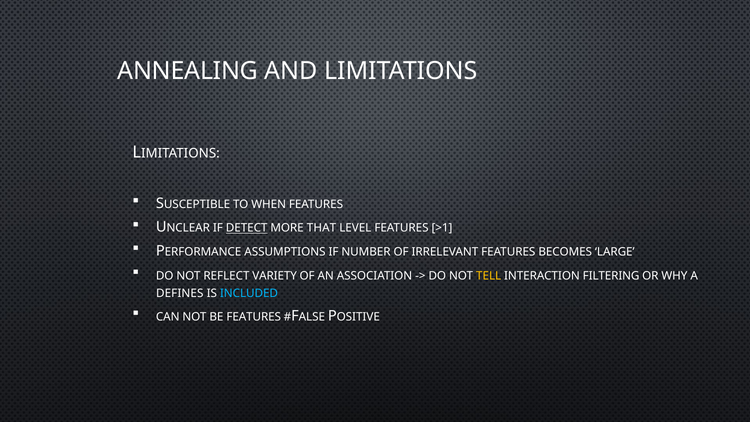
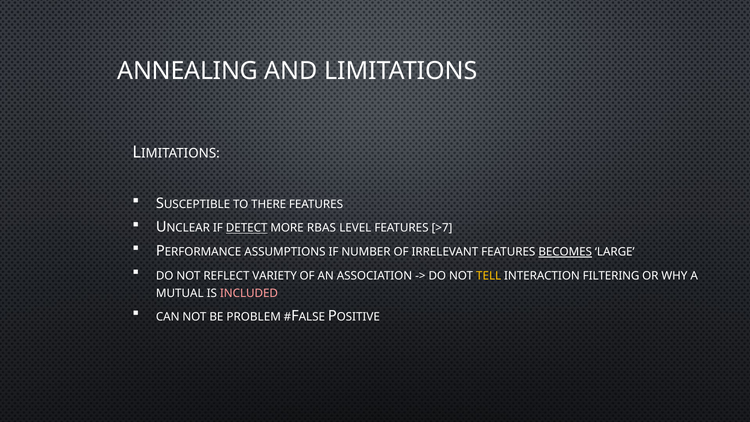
WHEN: WHEN -> THERE
THAT: THAT -> RBAS
>1: >1 -> >7
BECOMES underline: none -> present
DEFINES: DEFINES -> MUTUAL
INCLUDED colour: light blue -> pink
BE FEATURES: FEATURES -> PROBLEM
